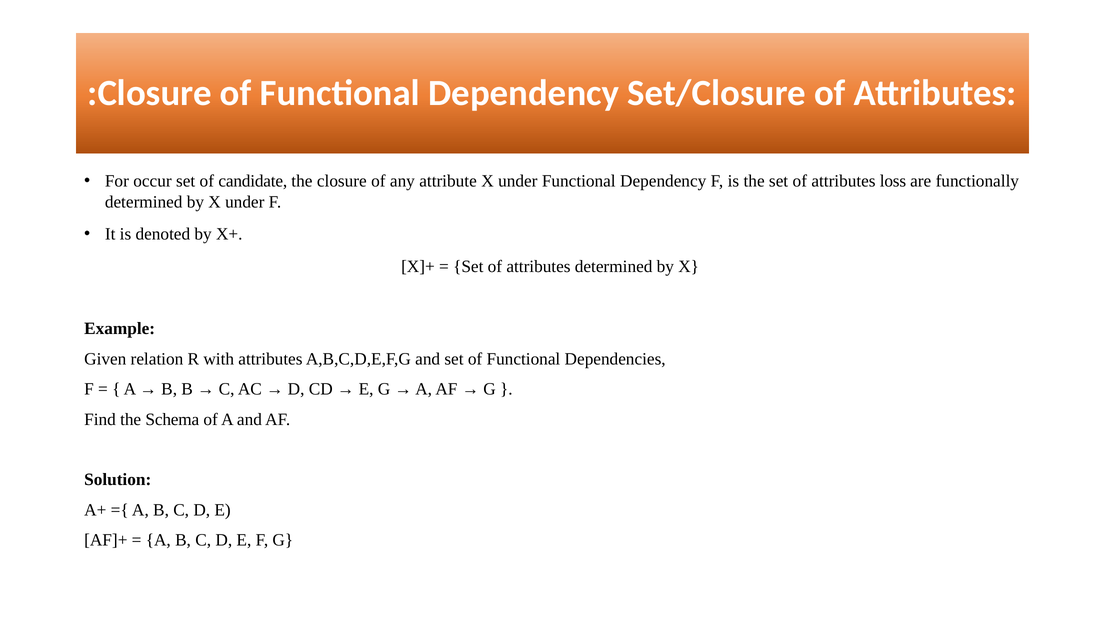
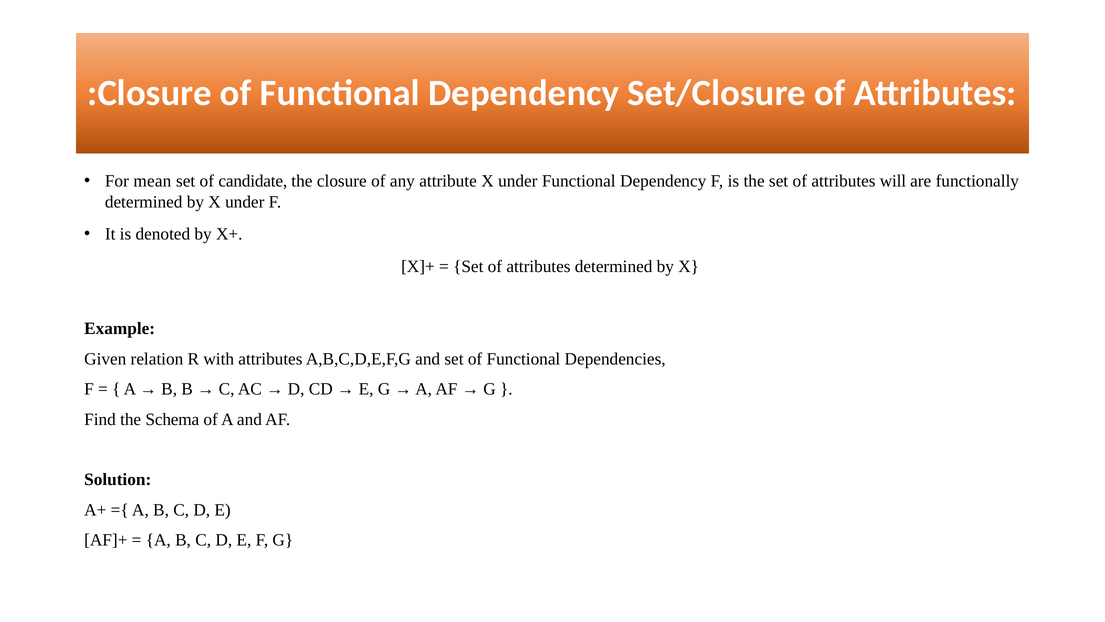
occur: occur -> mean
loss: loss -> will
